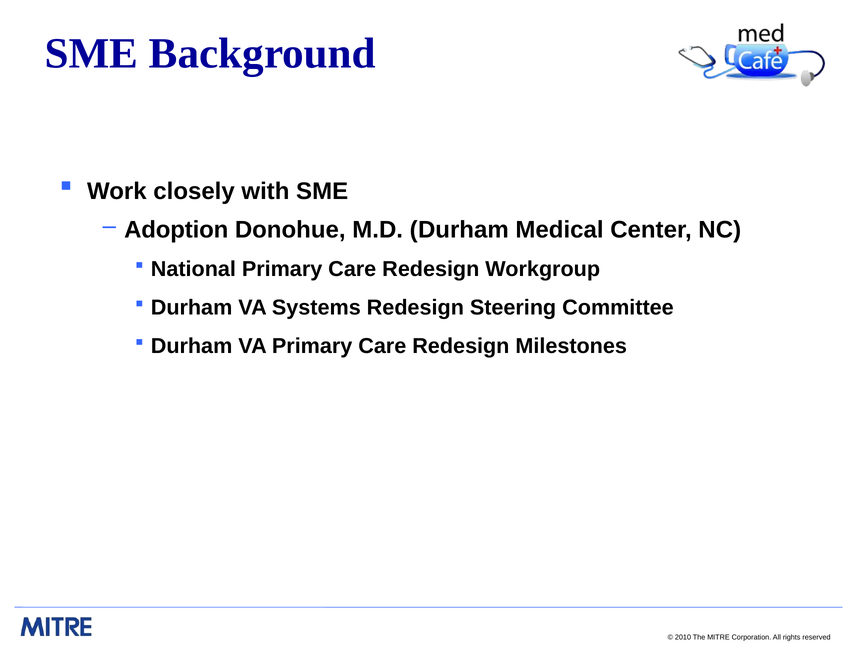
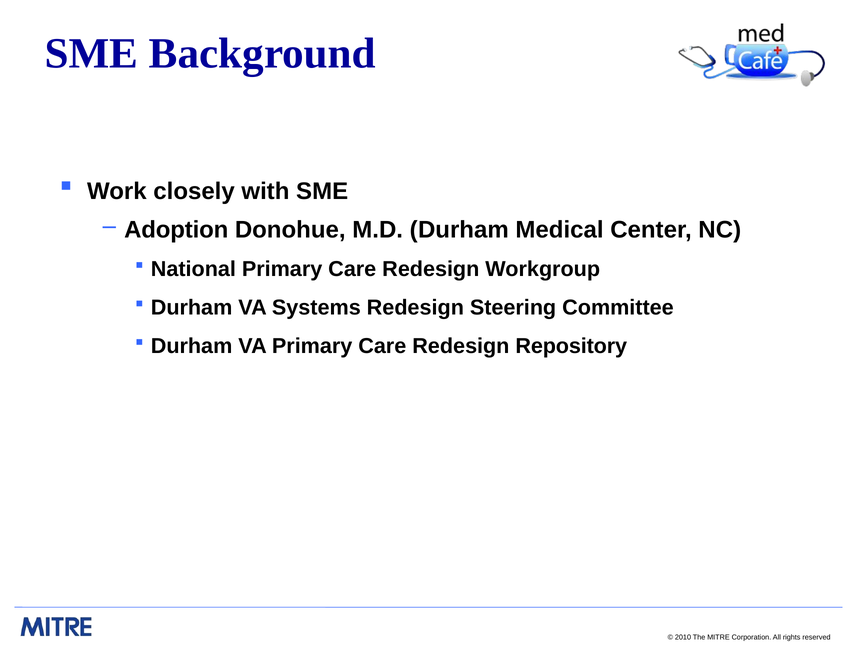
Milestones: Milestones -> Repository
